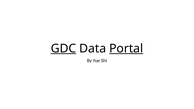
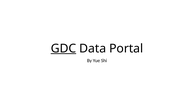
Portal underline: present -> none
